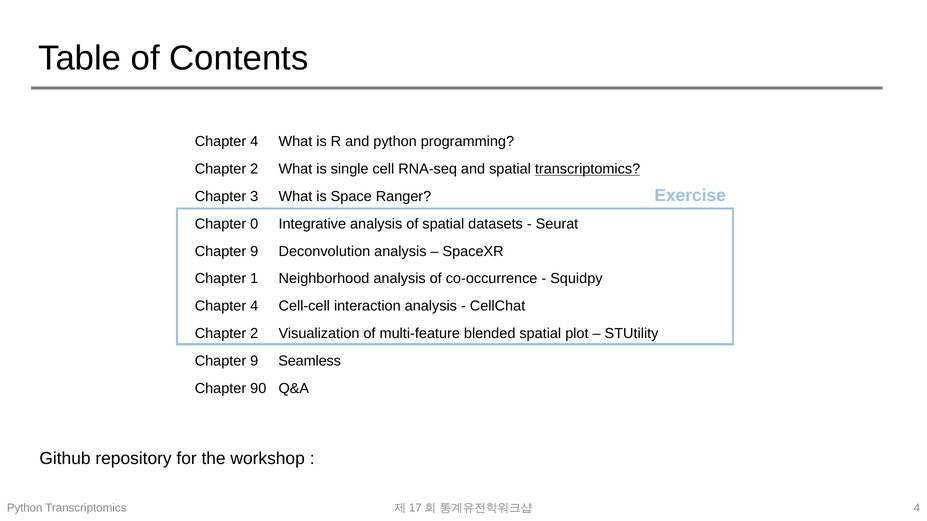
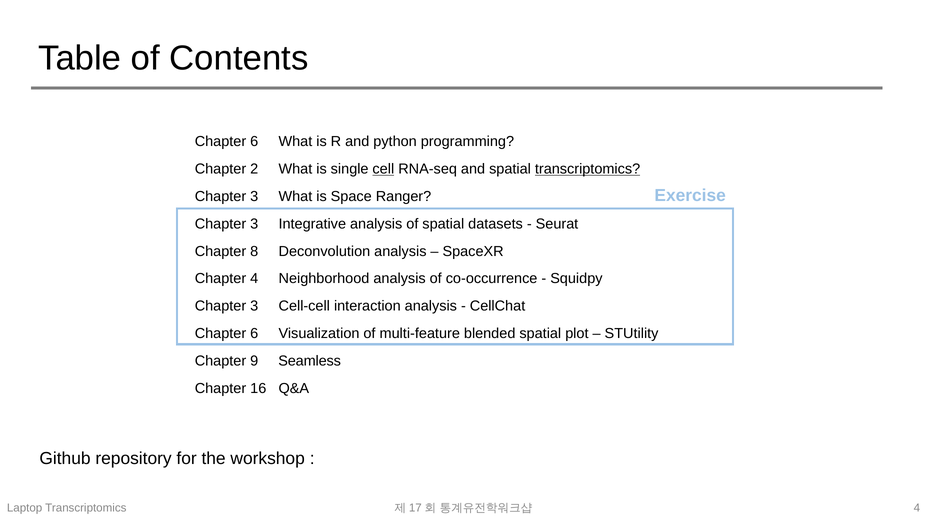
4 at (254, 142): 4 -> 6
cell underline: none -> present
0 at (254, 224): 0 -> 3
9 at (254, 251): 9 -> 8
Chapter 1: 1 -> 4
4 at (254, 306): 4 -> 3
2 at (254, 334): 2 -> 6
90: 90 -> 16
Python at (25, 508): Python -> Laptop
